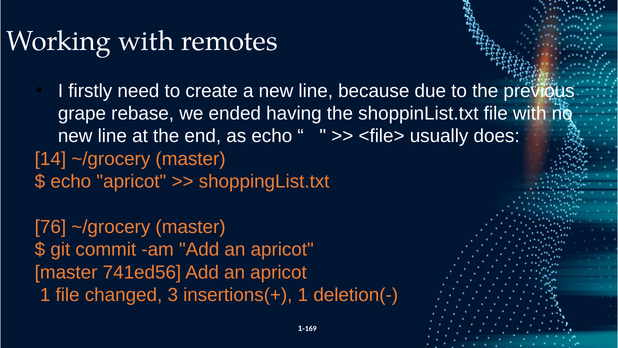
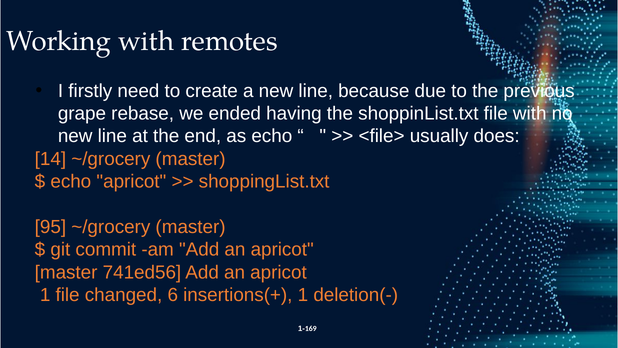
76: 76 -> 95
3: 3 -> 6
